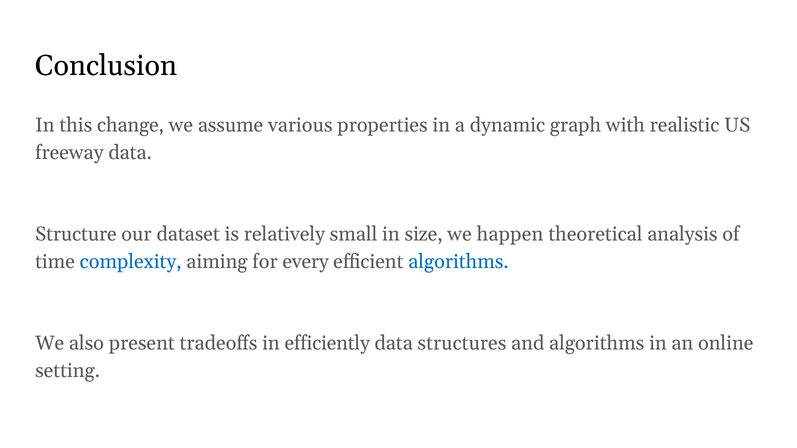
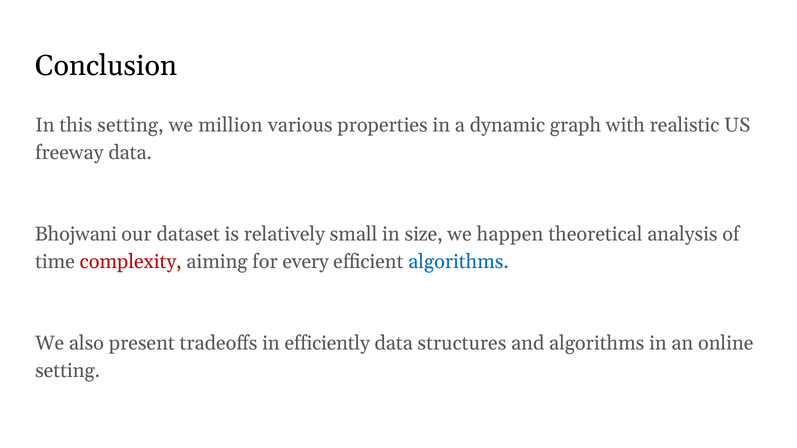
this change: change -> setting
assume: assume -> million
Structure: Structure -> Bhojwani
complexity colour: blue -> red
